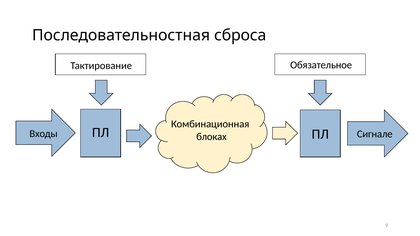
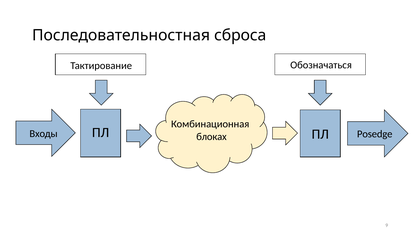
Обязательное: Обязательное -> Обозначаться
Сигнале: Сигнале -> Posedge
